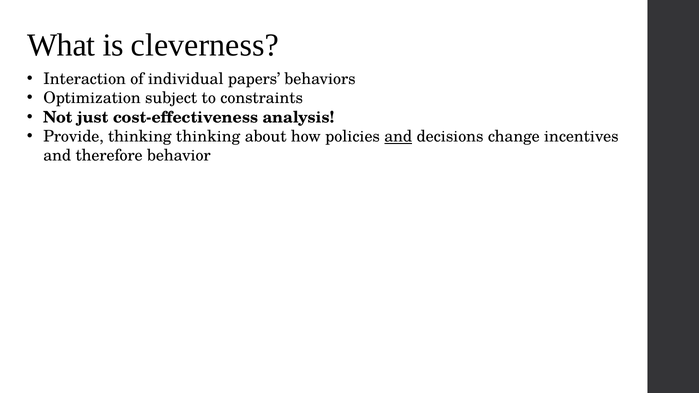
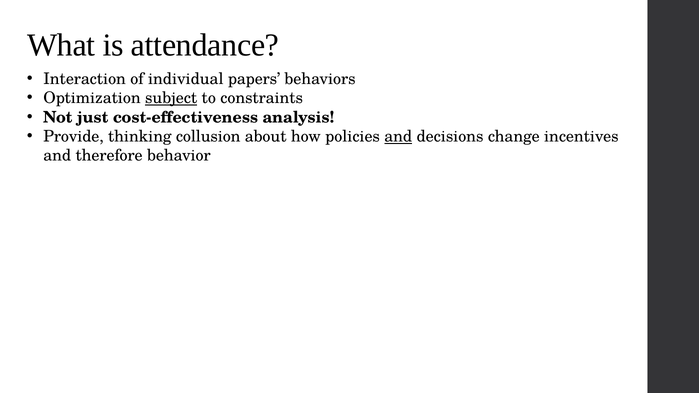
cleverness: cleverness -> attendance
subject underline: none -> present
thinking thinking: thinking -> collusion
